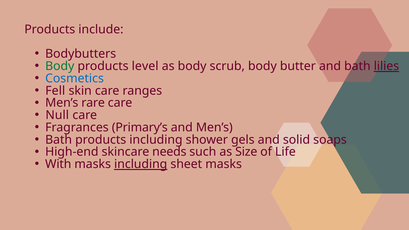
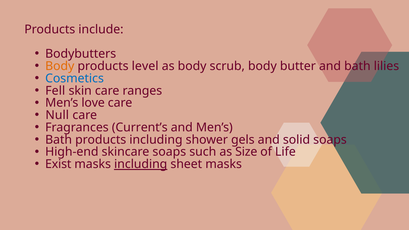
Body at (60, 66) colour: green -> orange
lilies underline: present -> none
rare: rare -> love
Primary’s: Primary’s -> Current’s
skincare needs: needs -> soaps
With: With -> Exist
